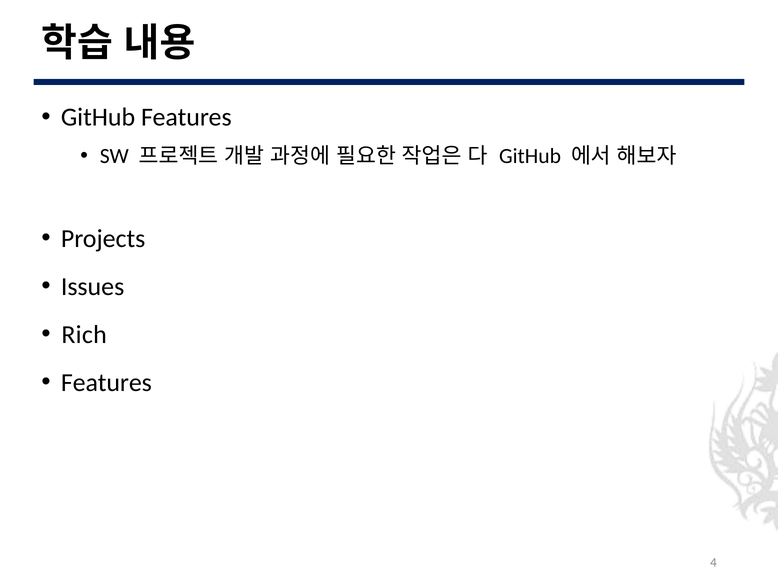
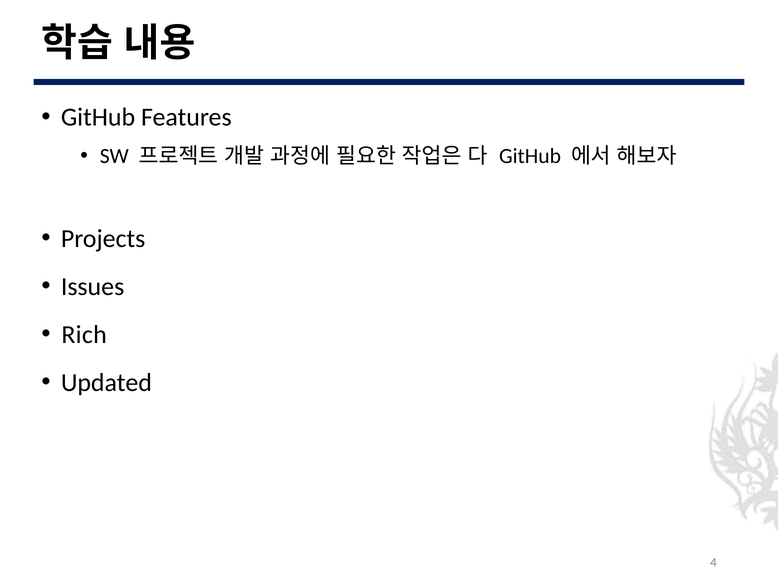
Features at (106, 383): Features -> Updated
